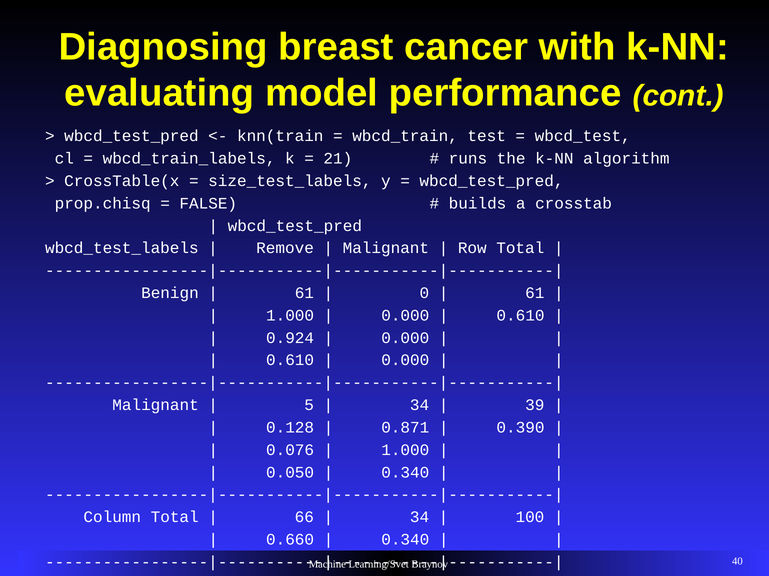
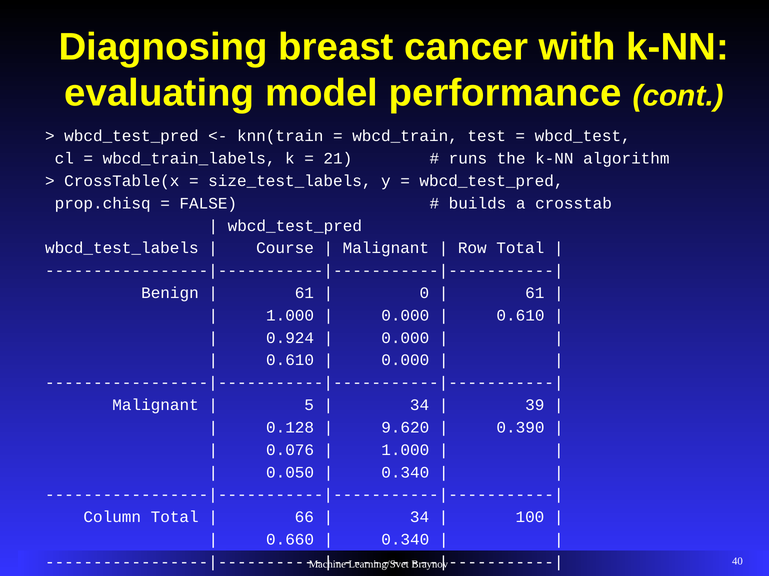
Remove: Remove -> Course
0.871: 0.871 -> 9.620
